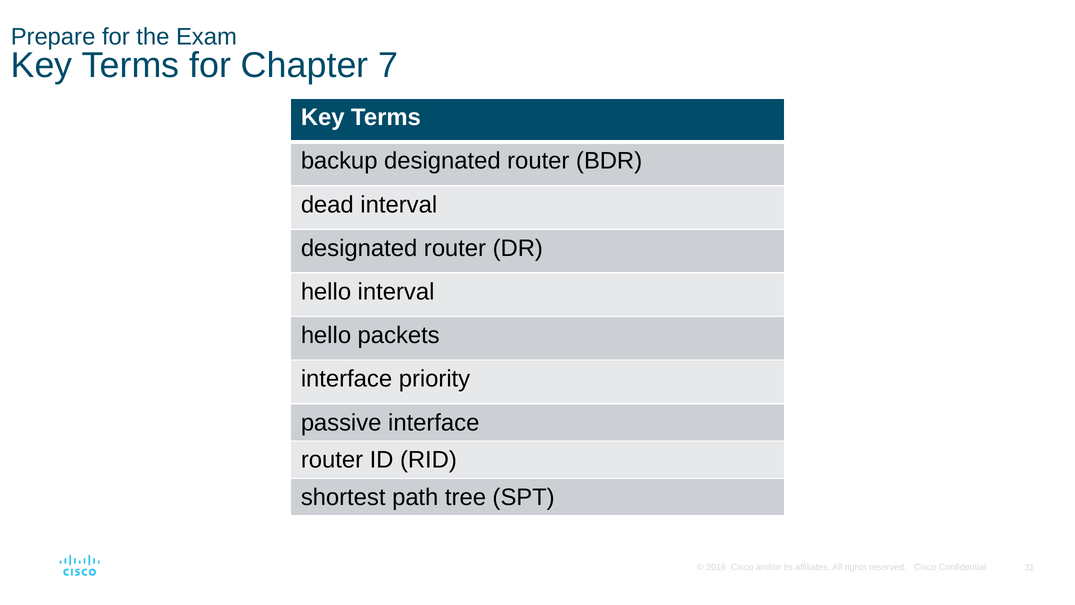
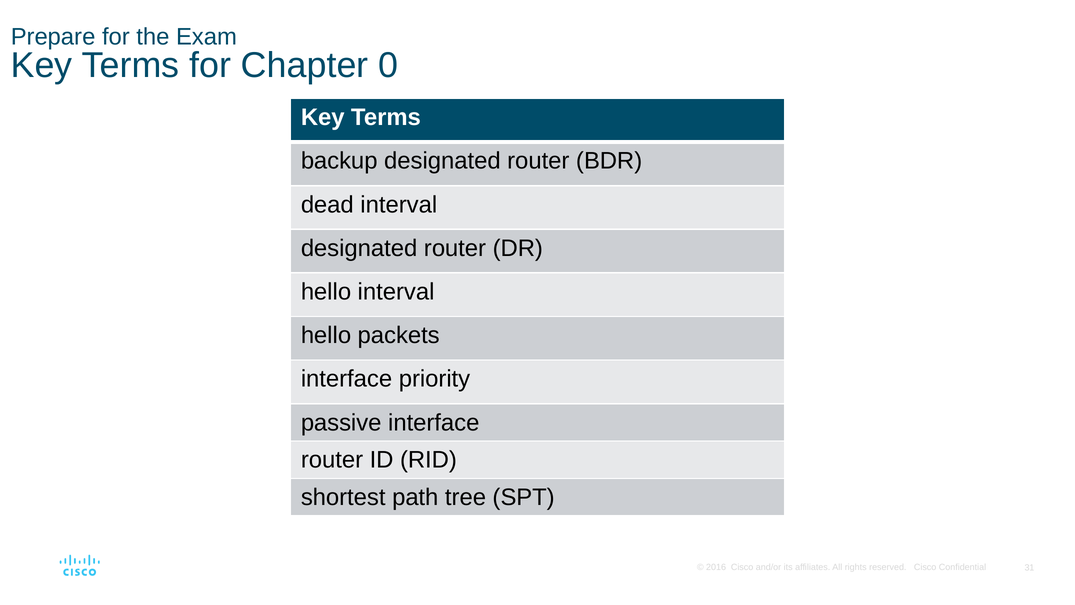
7: 7 -> 0
